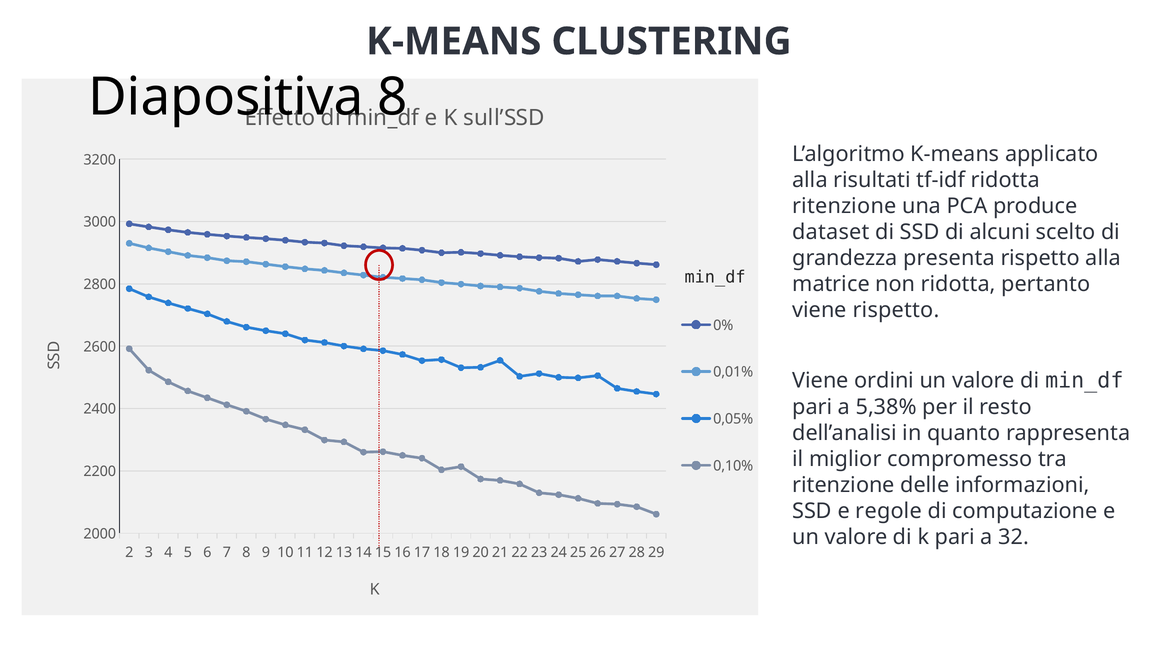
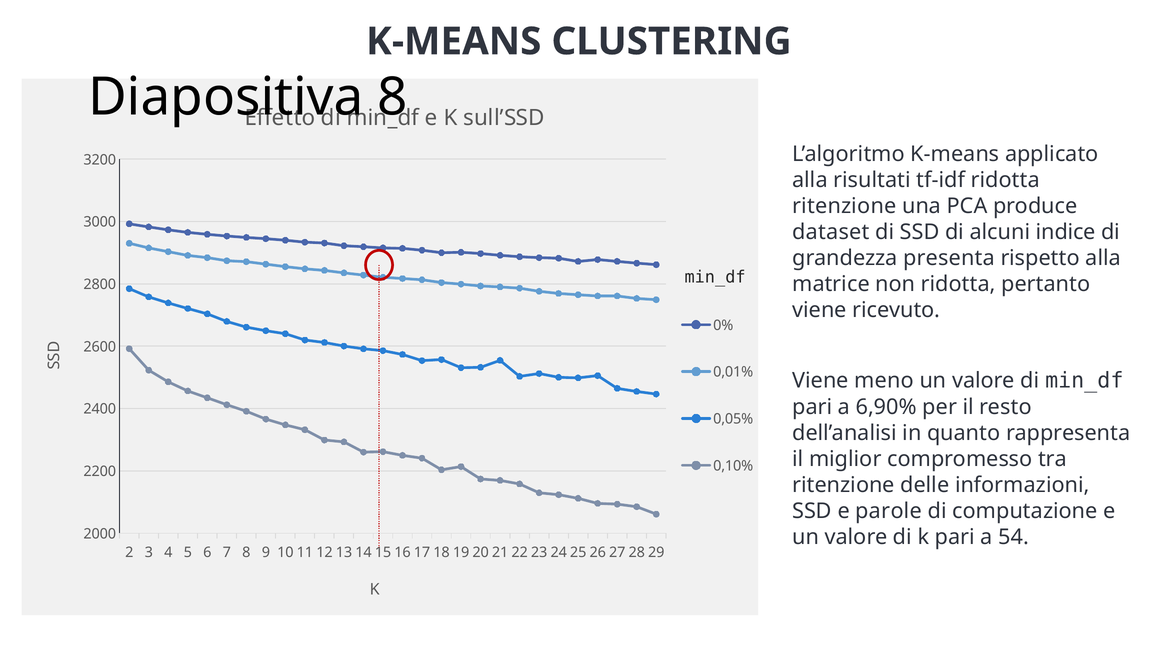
scelto: scelto -> indice
viene rispetto: rispetto -> ricevuto
ordini: ordini -> meno
5,38%: 5,38% -> 6,90%
regole: regole -> parole
32: 32 -> 54
